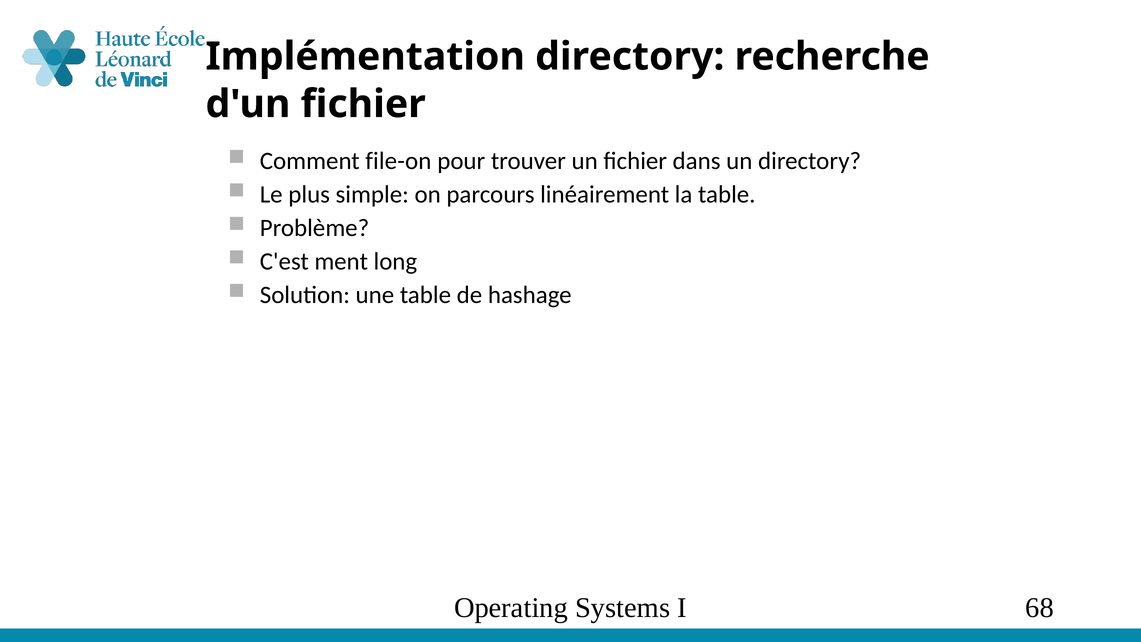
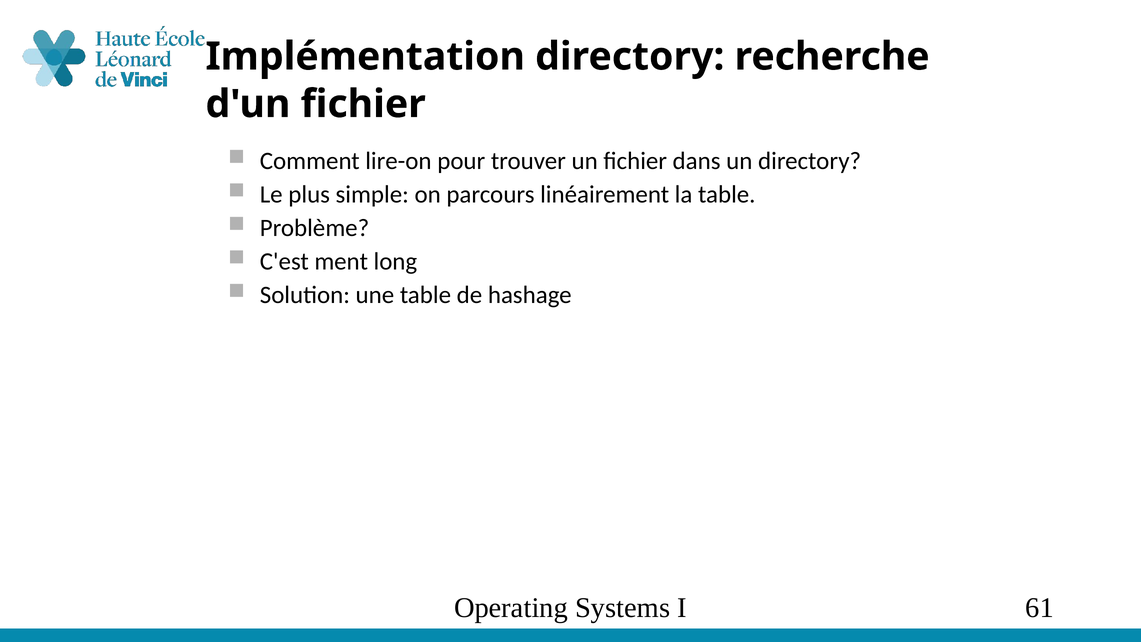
file-on: file-on -> lire-on
68: 68 -> 61
